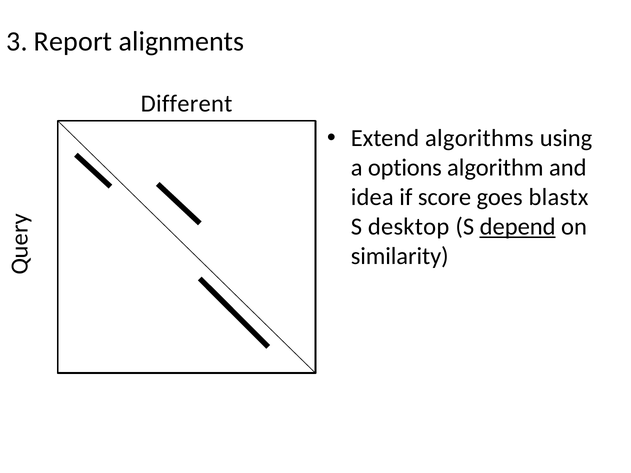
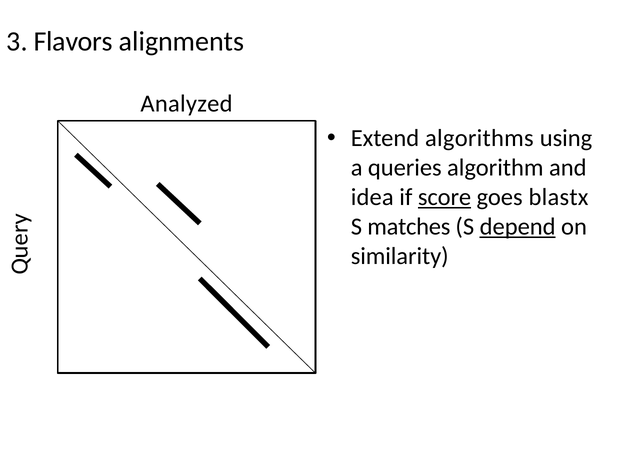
Report: Report -> Flavors
Different: Different -> Analyzed
options: options -> queries
score underline: none -> present
desktop: desktop -> matches
